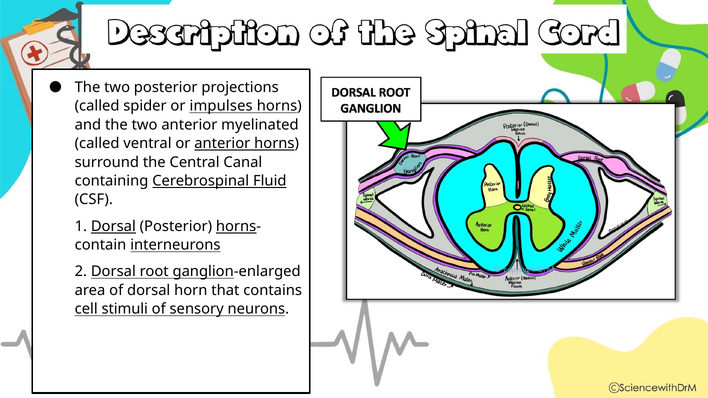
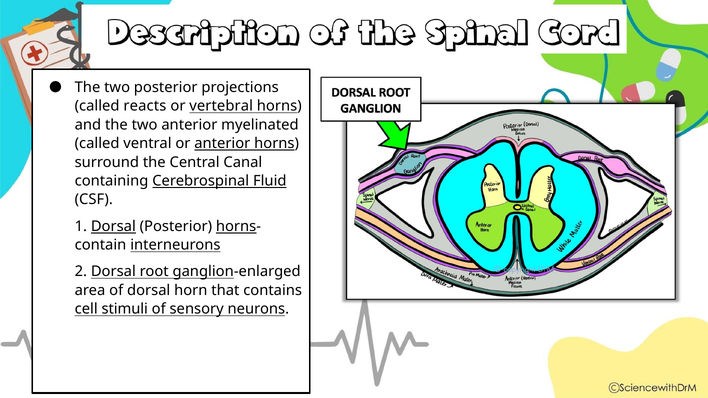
spider: spider -> reacts
impulses: impulses -> vertebral
